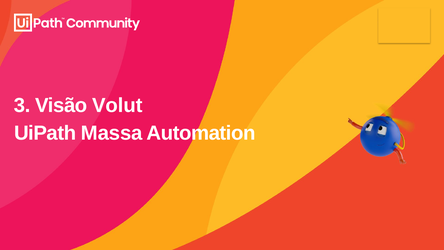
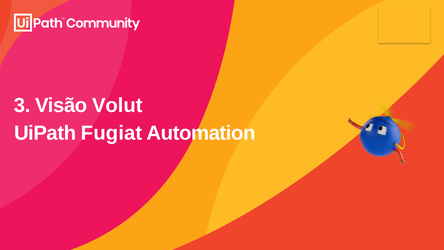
Massa: Massa -> Fugiat
